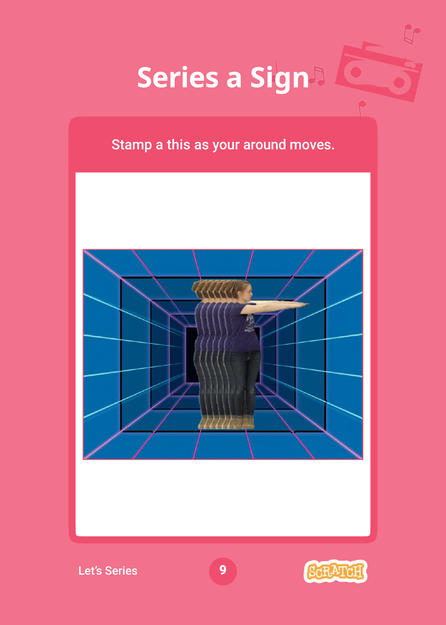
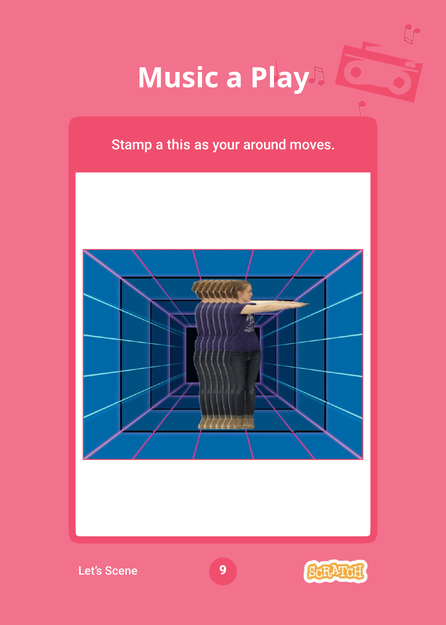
Series at (178, 78): Series -> Music
Sign: Sign -> Play
Let’s Series: Series -> Scene
